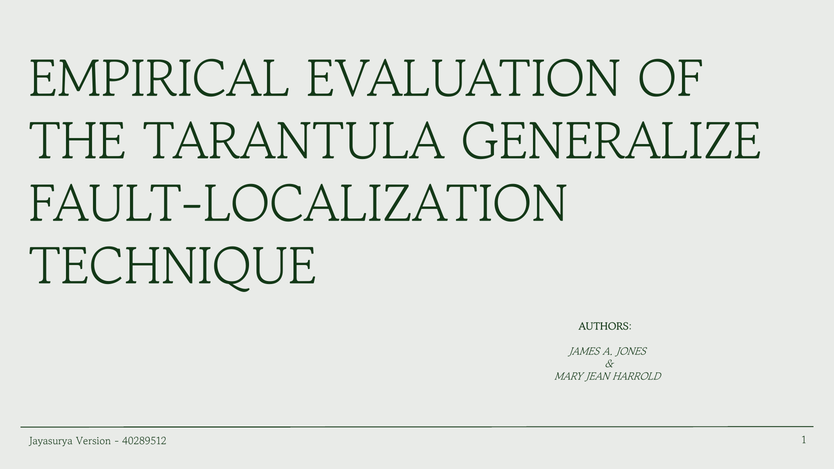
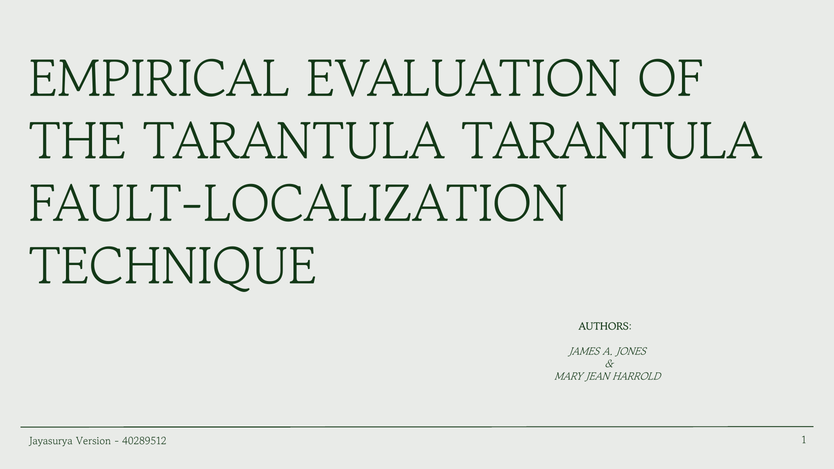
TARANTULA GENERALIZE: GENERALIZE -> TARANTULA
